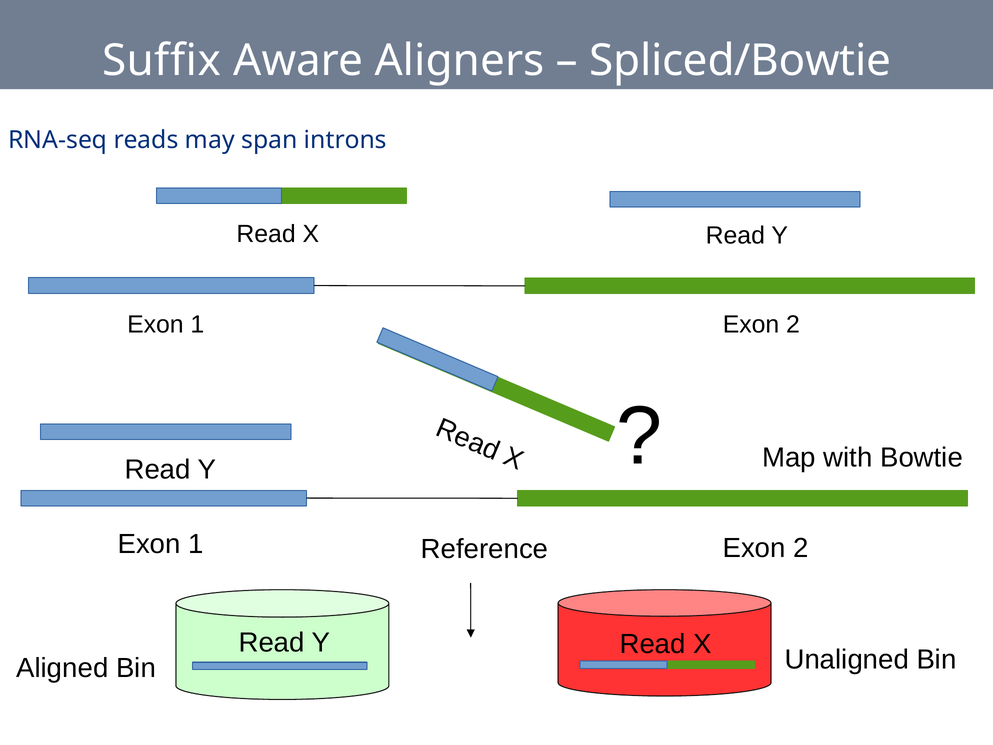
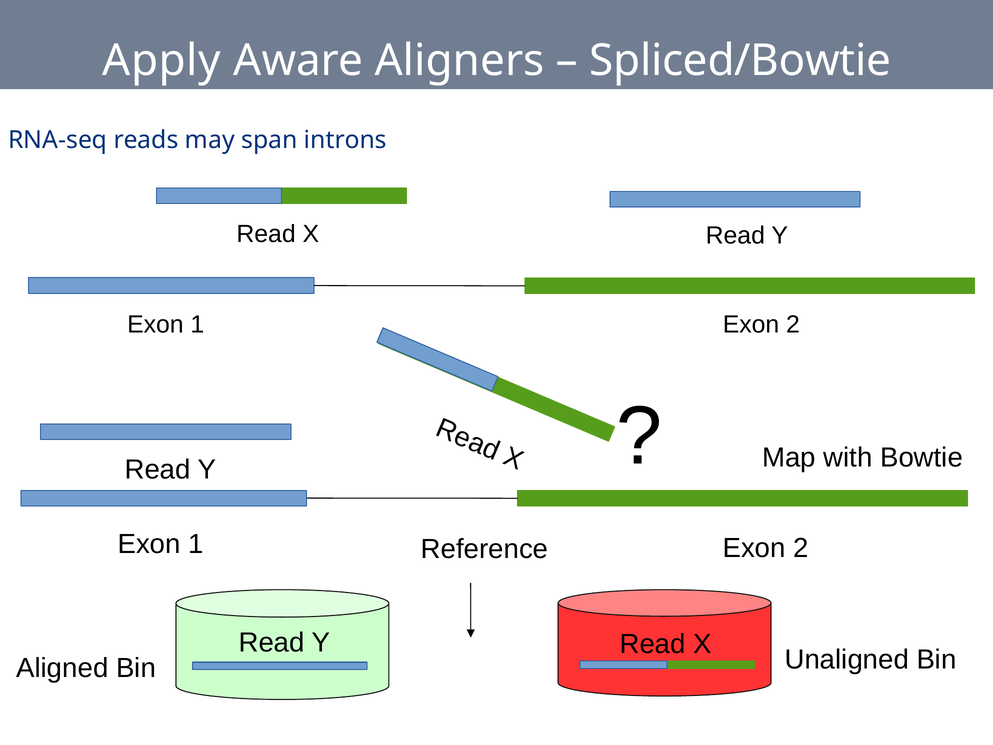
Suffix: Suffix -> Apply
